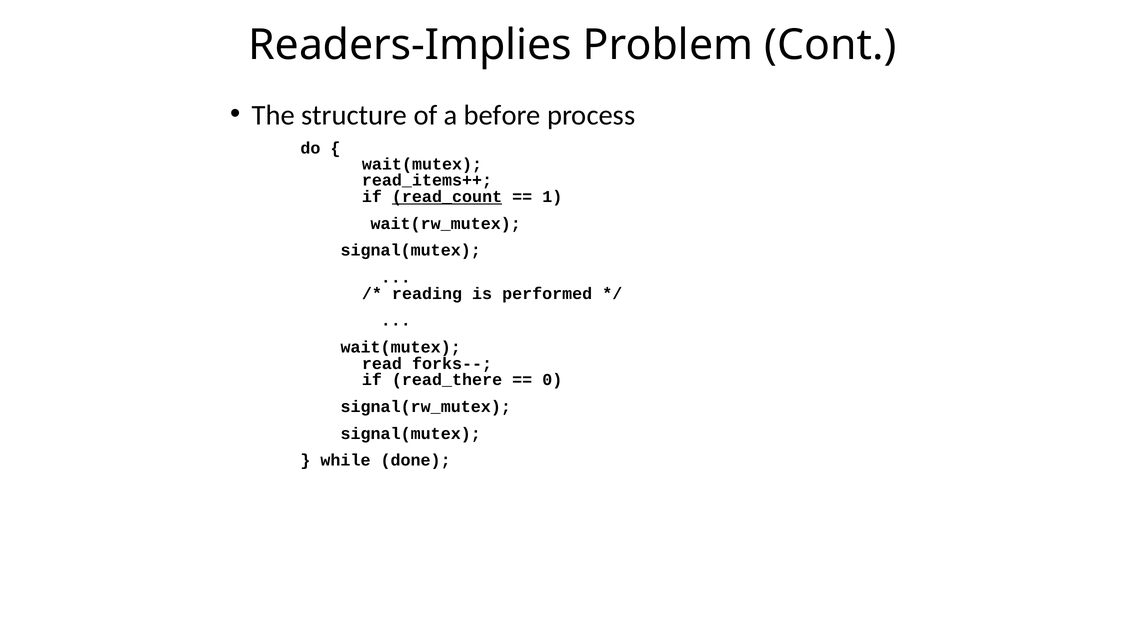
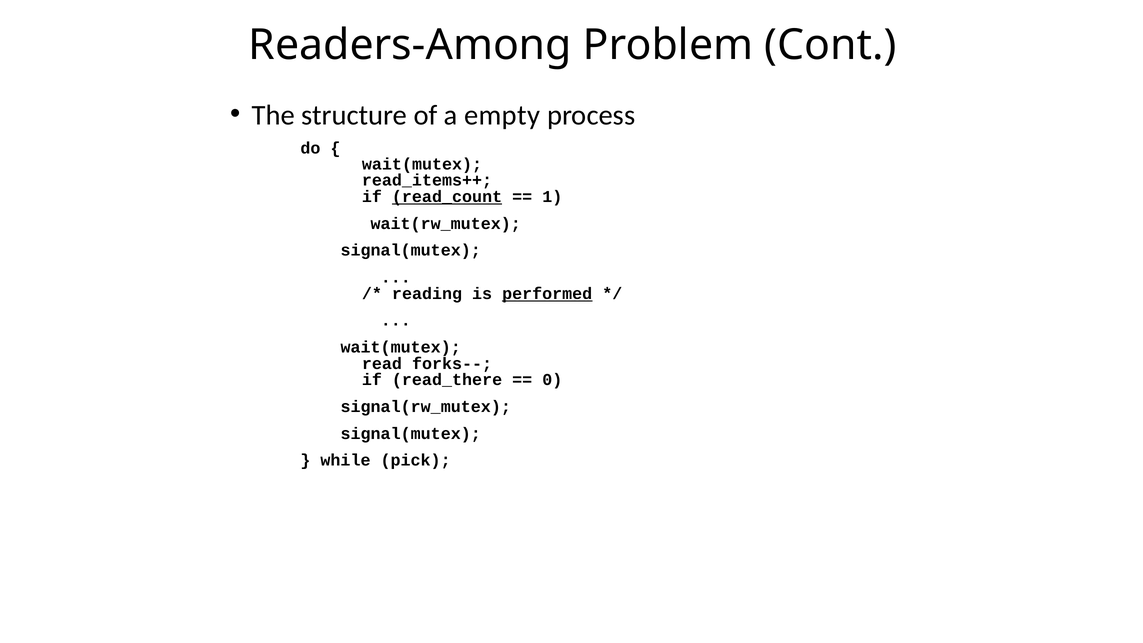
Readers-Implies: Readers-Implies -> Readers-Among
before: before -> empty
performed underline: none -> present
done: done -> pick
